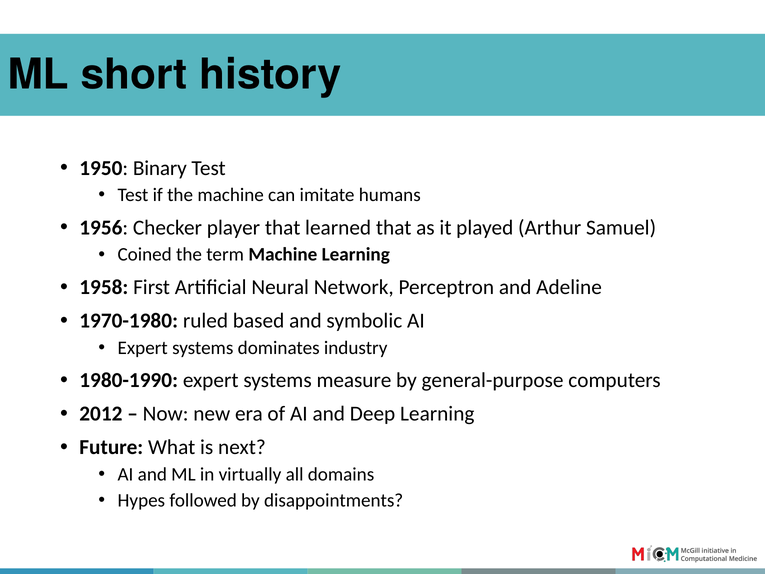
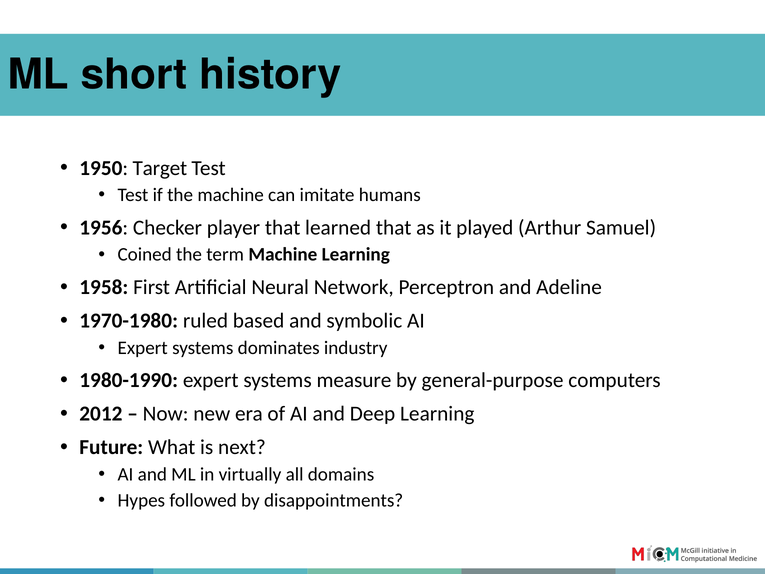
Binary: Binary -> Target
